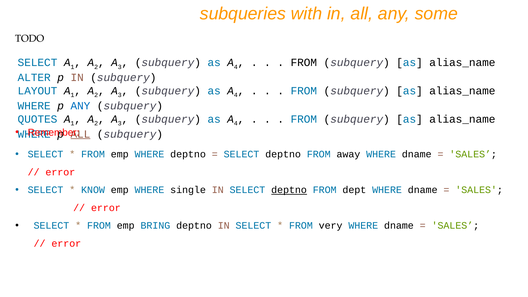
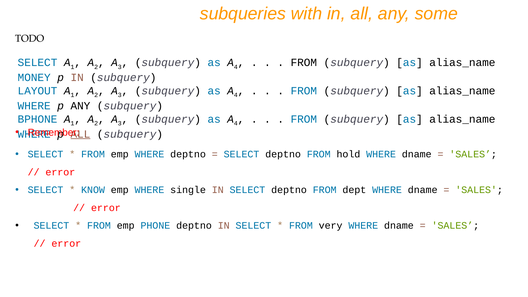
ALTER: ALTER -> MONEY
ANY at (80, 106) colour: blue -> black
QUOTES: QUOTES -> BPHONE
away: away -> hold
deptno at (289, 190) underline: present -> none
BRING: BRING -> PHONE
